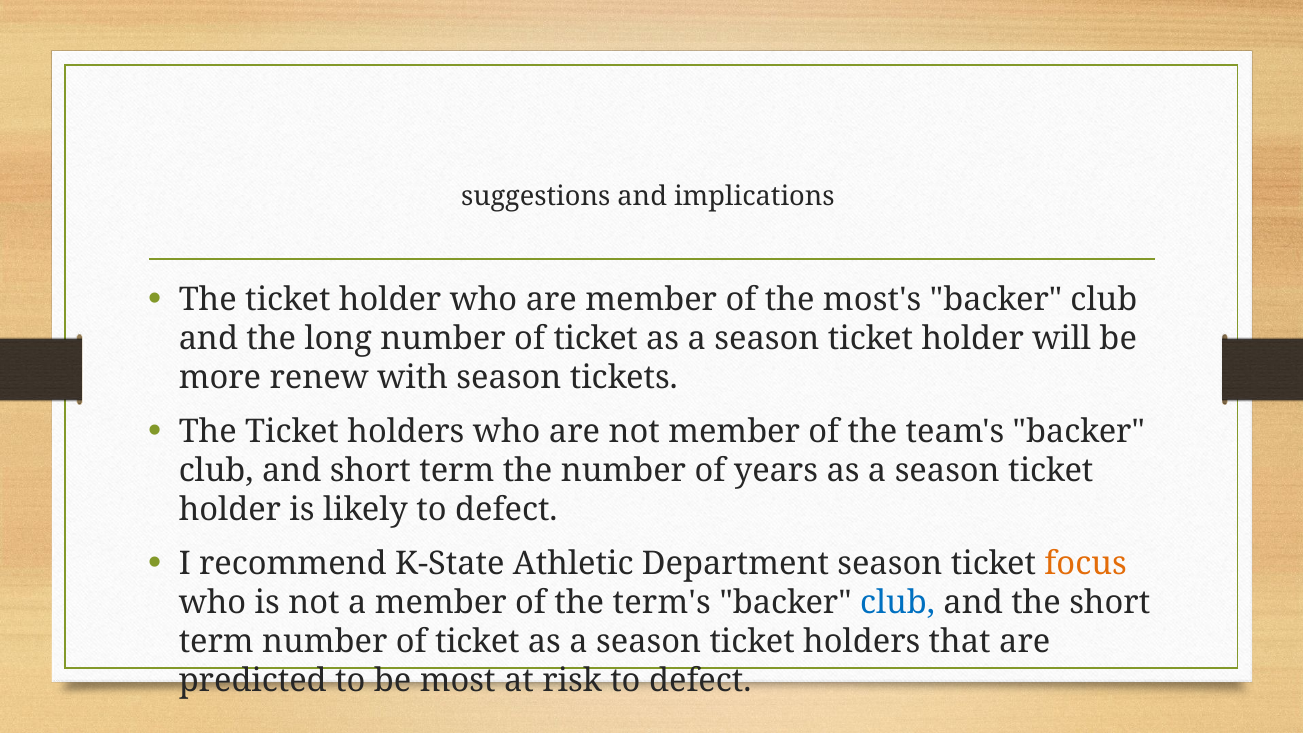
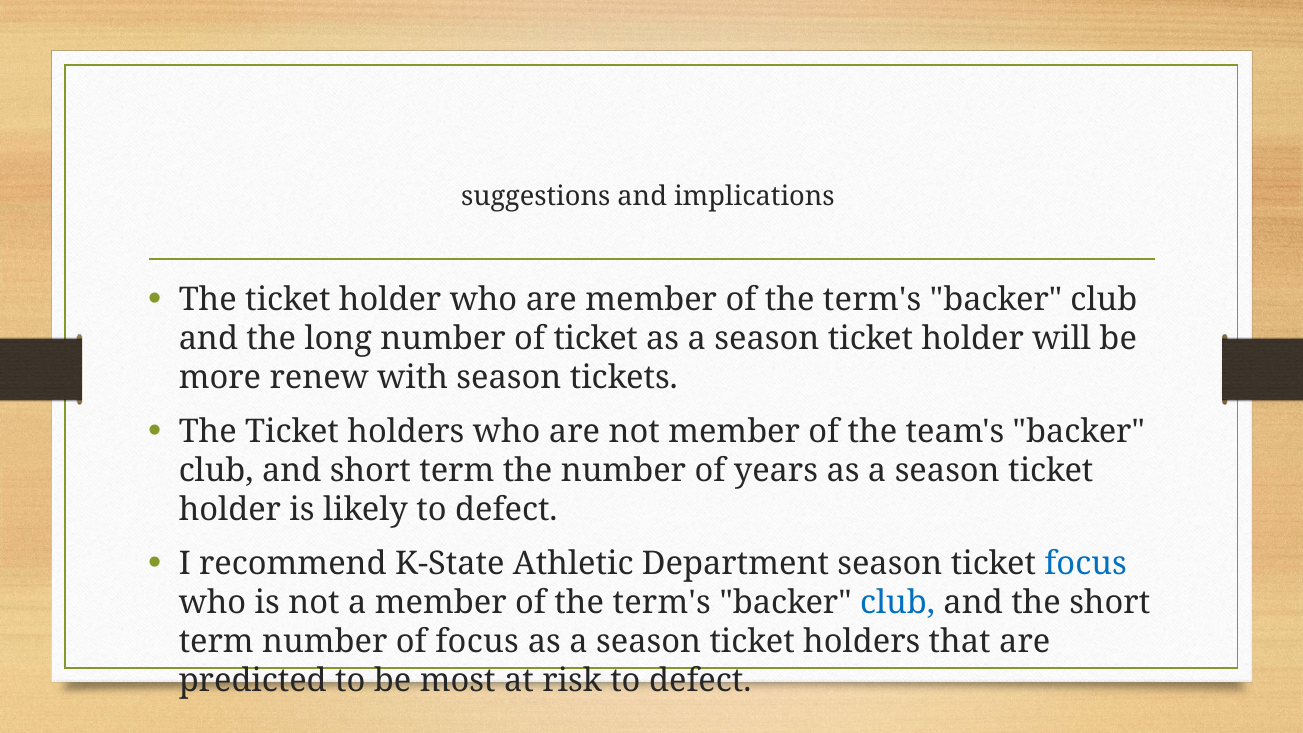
most's at (872, 300): most's -> term's
focus at (1086, 564) colour: orange -> blue
term number of ticket: ticket -> focus
